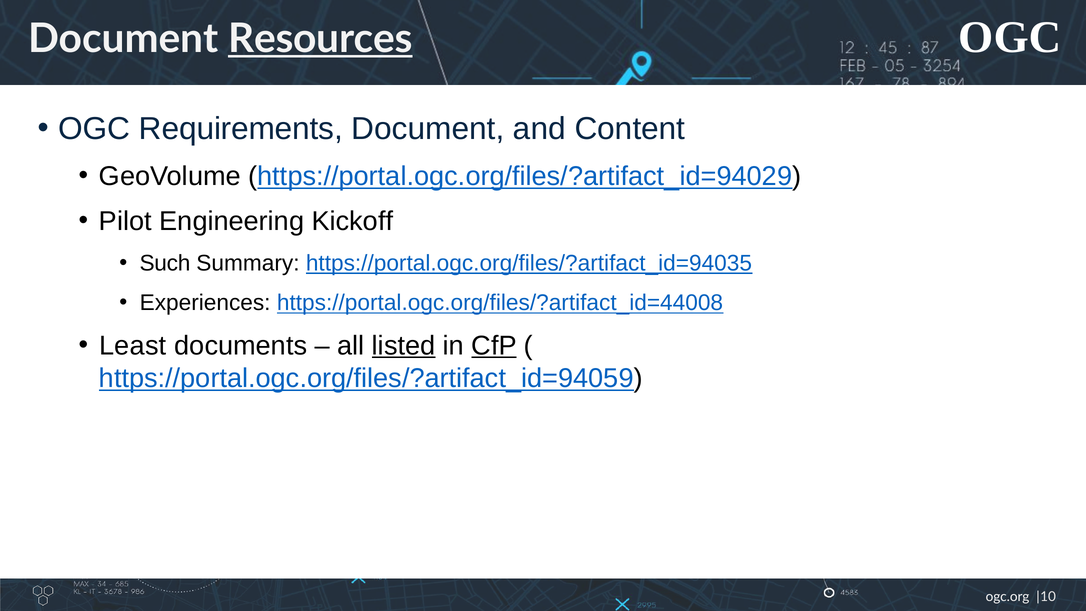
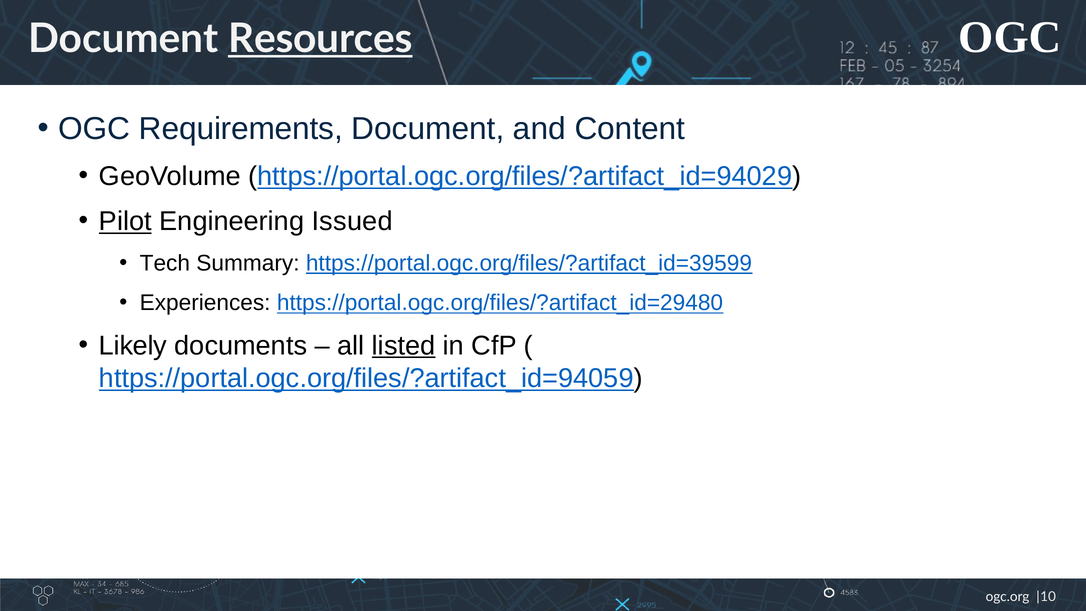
Pilot underline: none -> present
Kickoff: Kickoff -> Issued
Such: Such -> Tech
https://portal.ogc.org/files/?artifact_id=94035: https://portal.ogc.org/files/?artifact_id=94035 -> https://portal.ogc.org/files/?artifact_id=39599
https://portal.ogc.org/files/?artifact_id=44008: https://portal.ogc.org/files/?artifact_id=44008 -> https://portal.ogc.org/files/?artifact_id=29480
Least: Least -> Likely
CfP underline: present -> none
